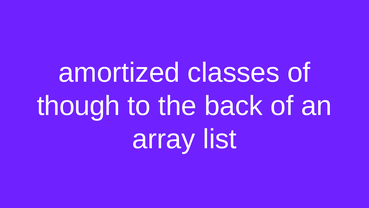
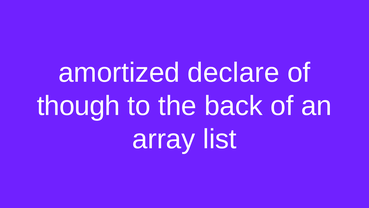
classes: classes -> declare
